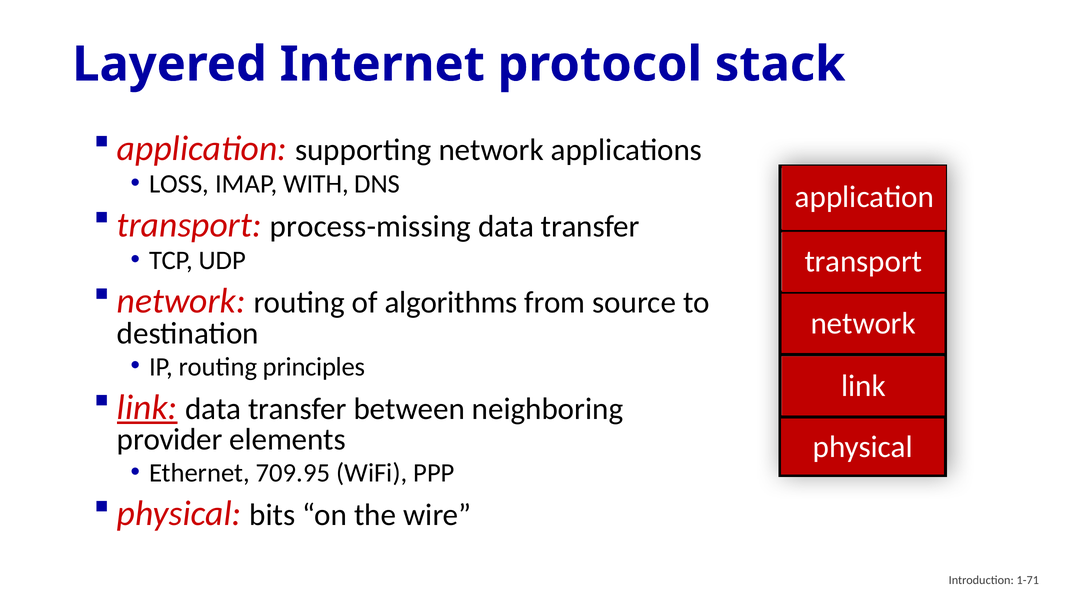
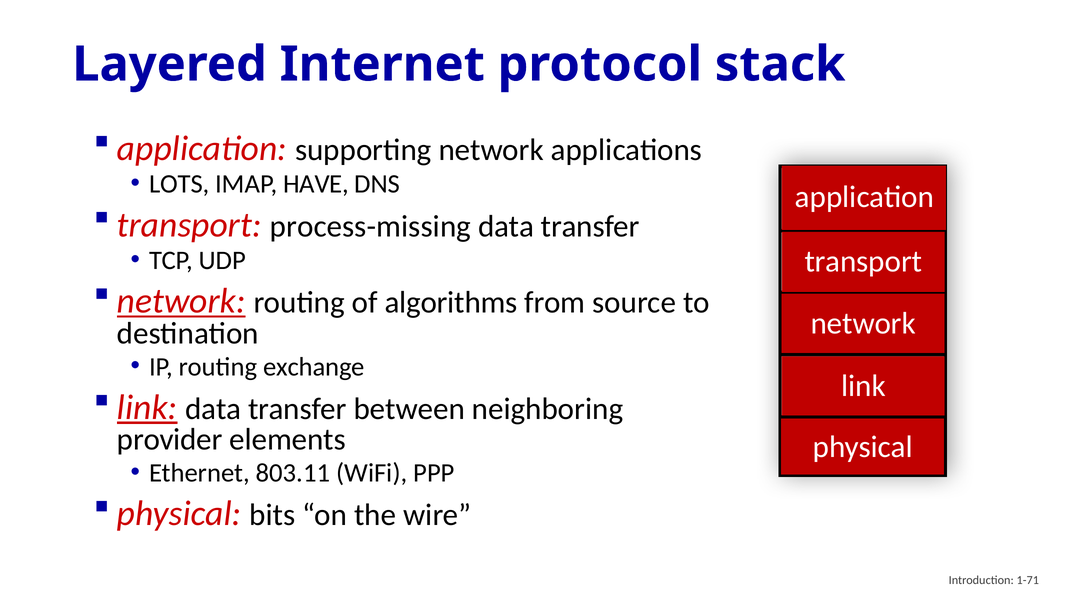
LOSS: LOSS -> LOTS
WITH: WITH -> HAVE
network at (181, 301) underline: none -> present
principles: principles -> exchange
709.95: 709.95 -> 803.11
